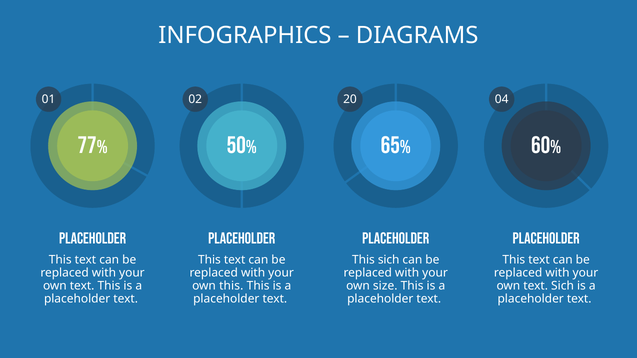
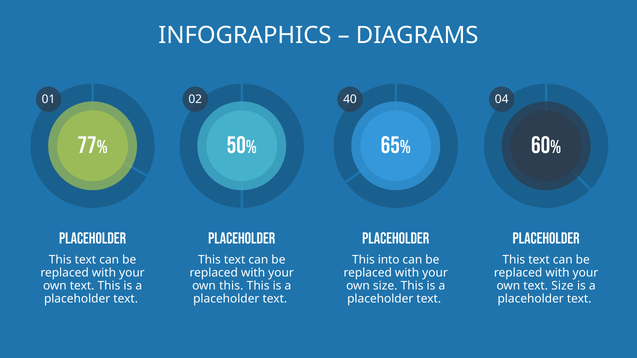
20: 20 -> 40
This sich: sich -> into
text Sich: Sich -> Size
